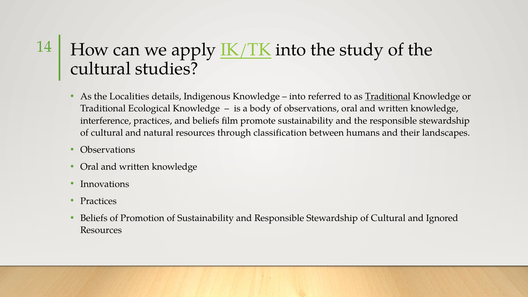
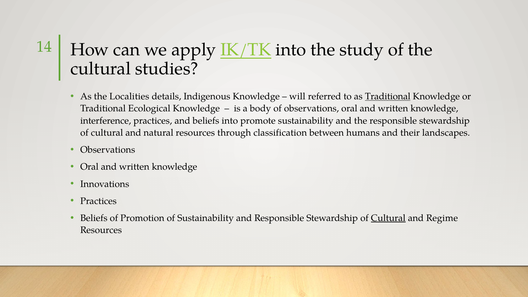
into at (297, 96): into -> will
beliefs film: film -> into
Cultural at (388, 218) underline: none -> present
Ignored: Ignored -> Regime
